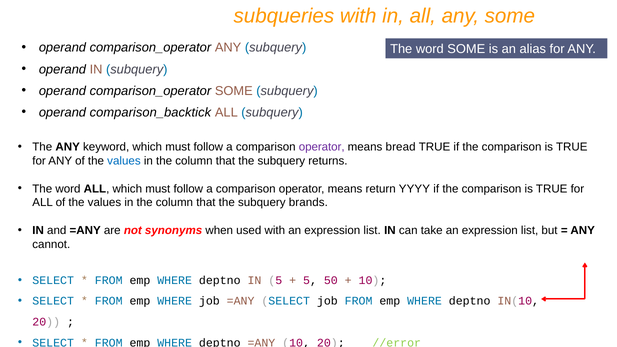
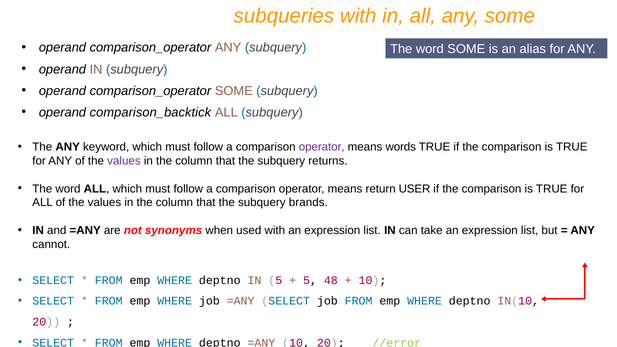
bread: bread -> words
values at (124, 161) colour: blue -> purple
YYYY: YYYY -> USER
50: 50 -> 48
